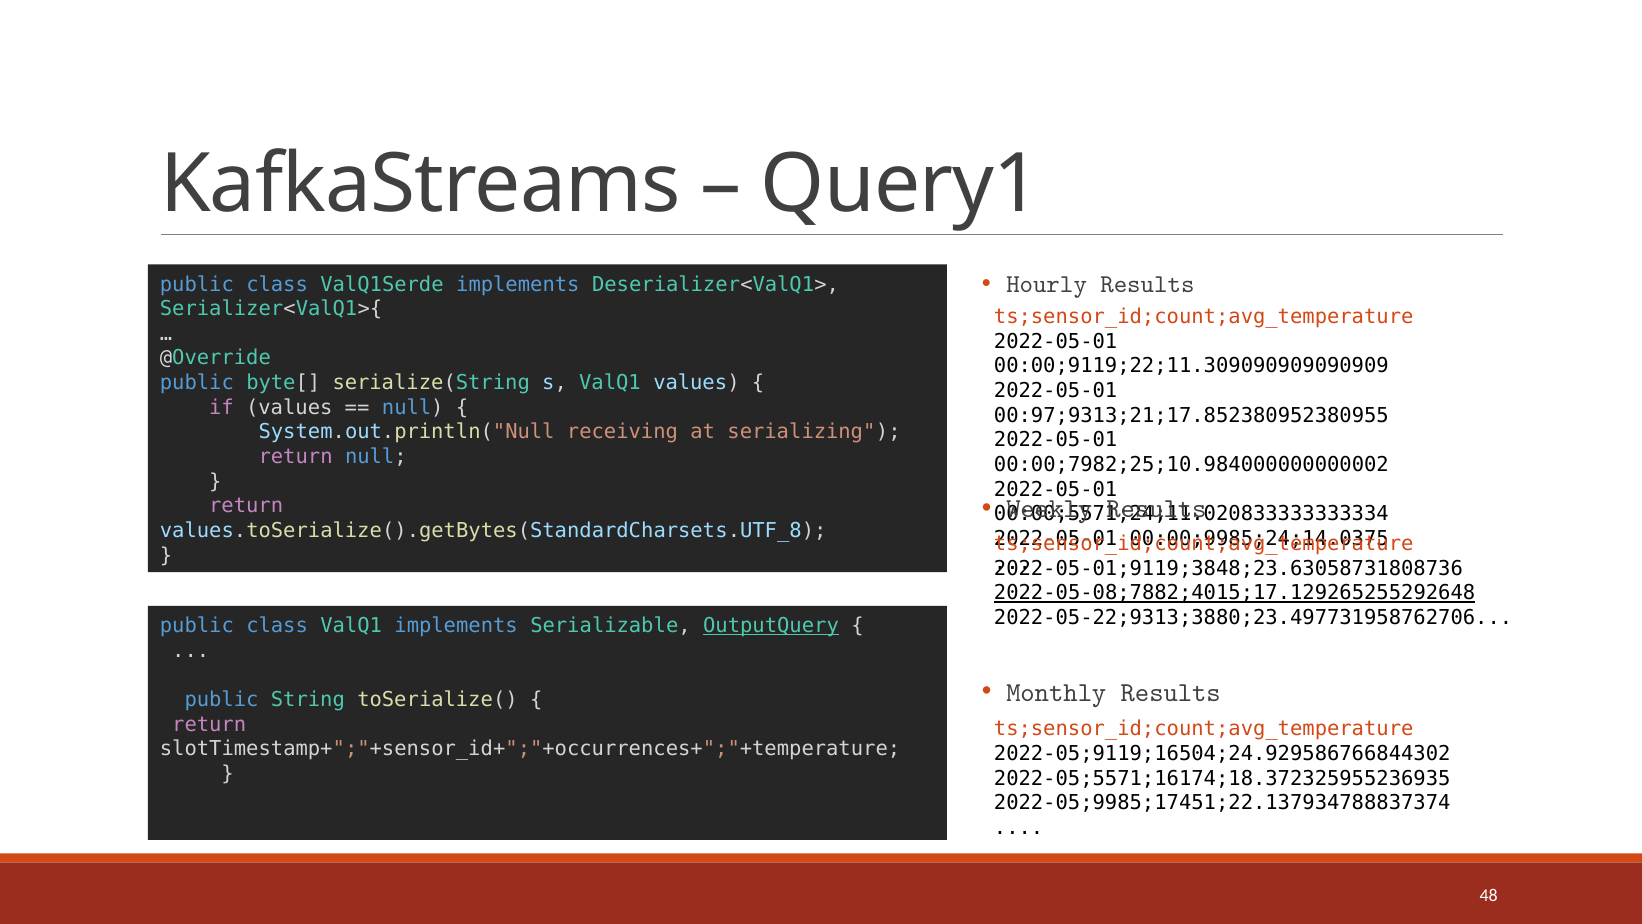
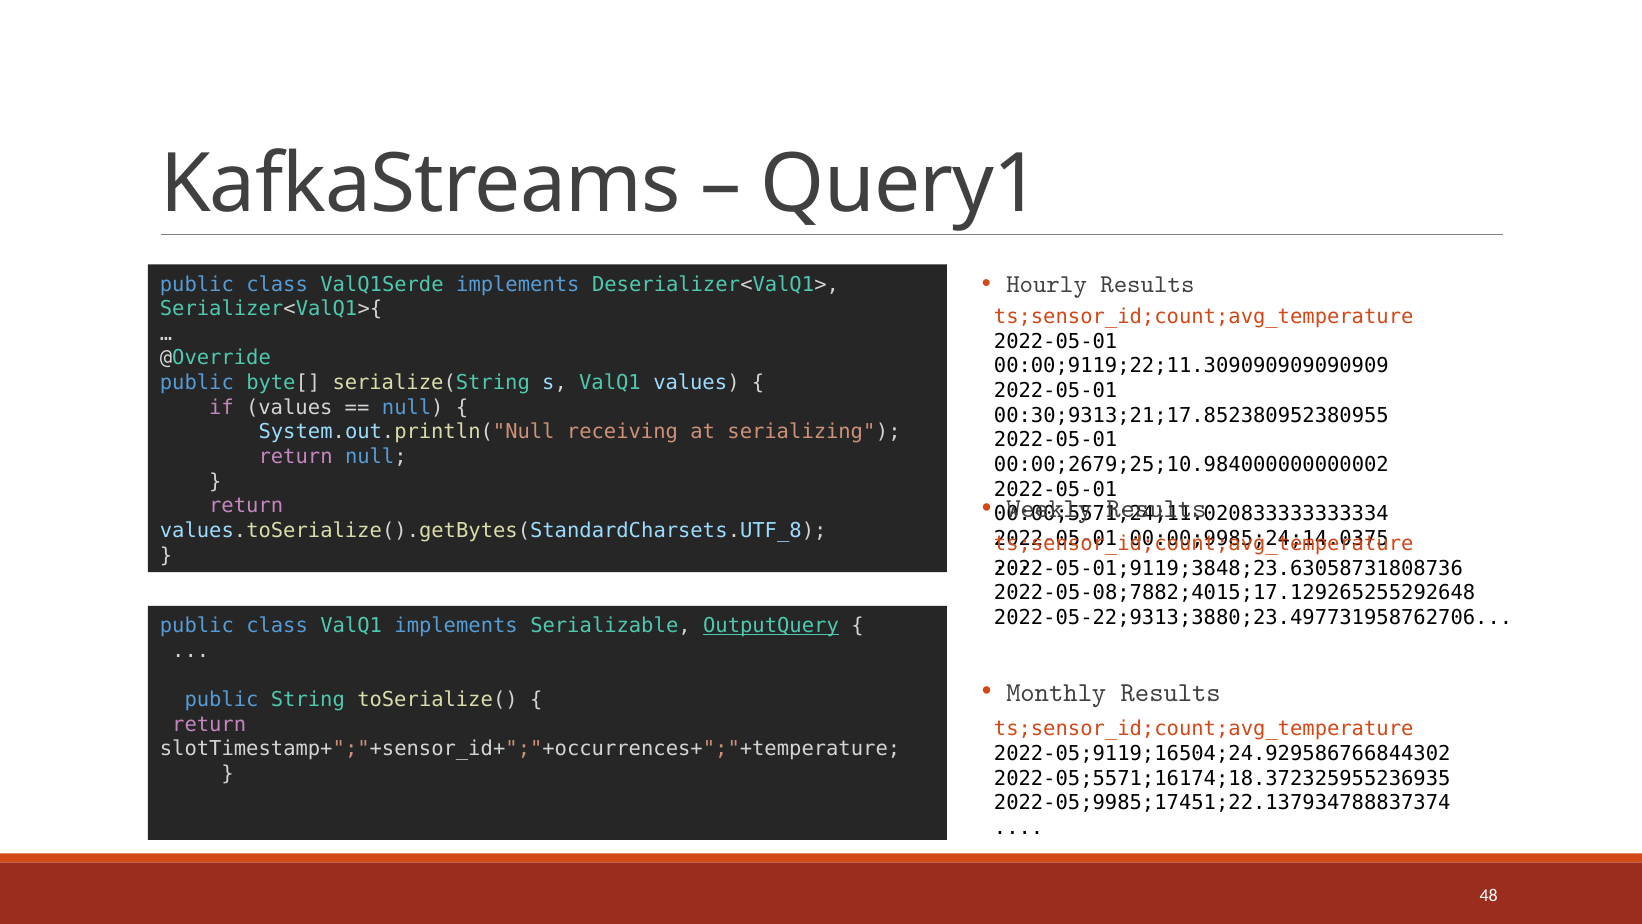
00:97;9313;21;17.852380952380955: 00:97;9313;21;17.852380952380955 -> 00:30;9313;21;17.852380952380955
00:00;7982;25;10.984000000000002: 00:00;7982;25;10.984000000000002 -> 00:00;2679;25;10.984000000000002
2022-05-08;7882;4015;17.129265255292648 underline: present -> none
